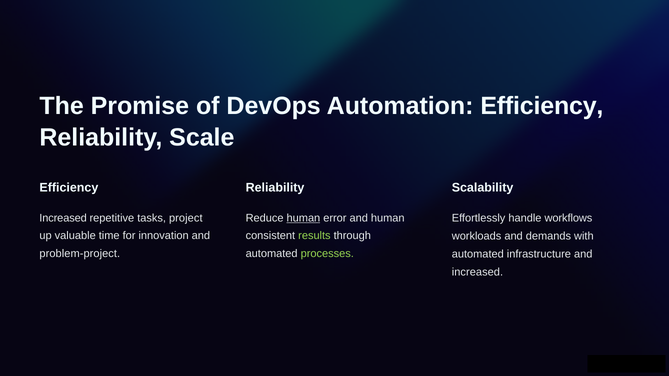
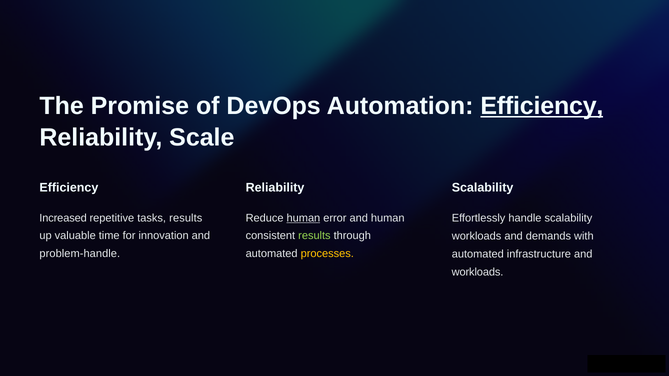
Efficiency at (542, 106) underline: none -> present
tasks project: project -> results
handle workflows: workflows -> scalability
problem-project: problem-project -> problem-handle
processes colour: light green -> yellow
increased at (477, 272): increased -> workloads
